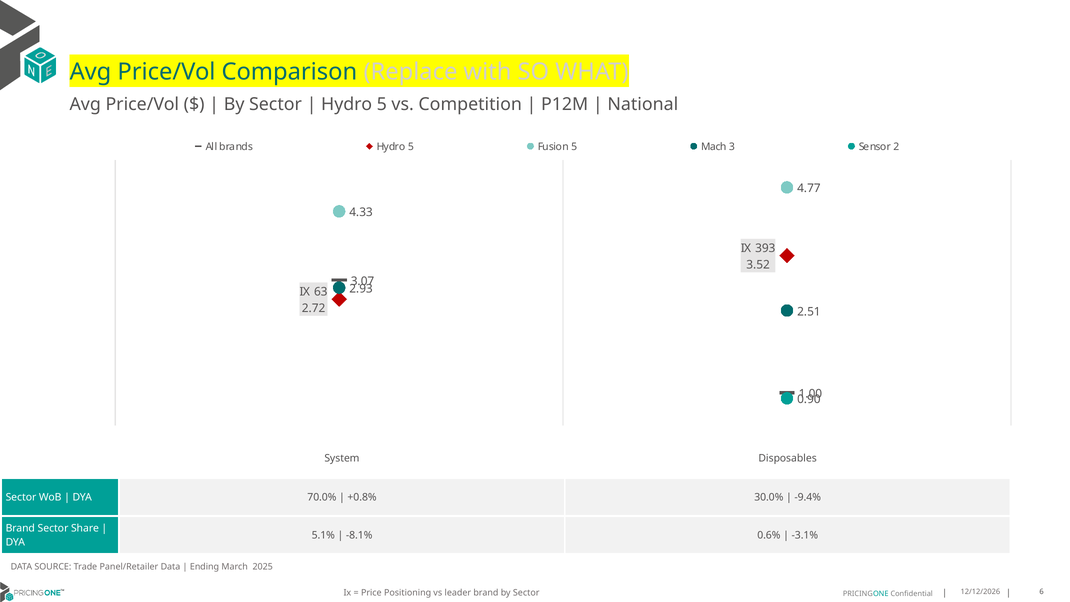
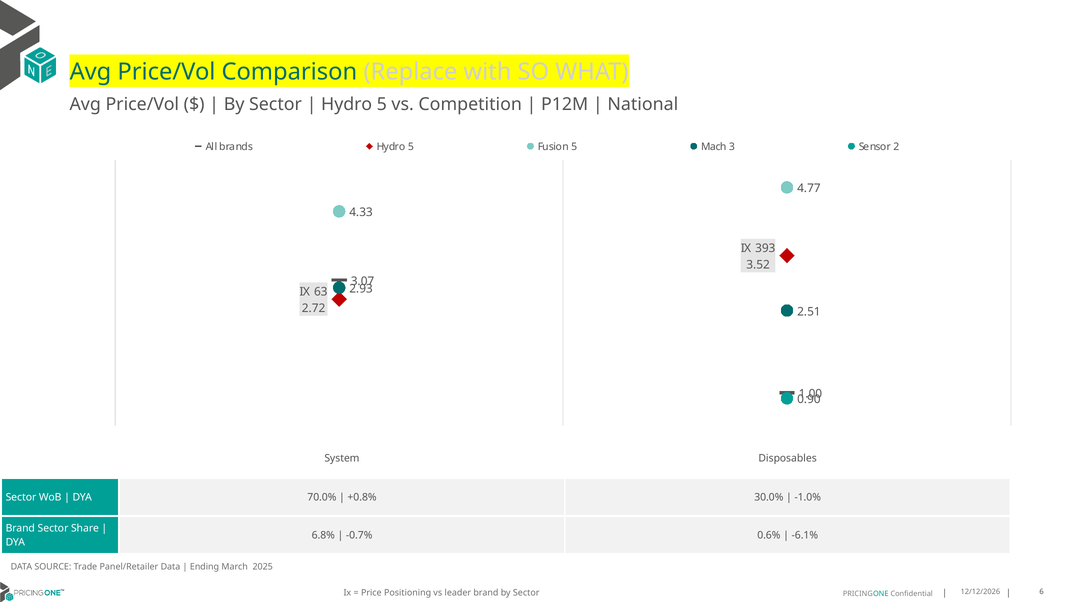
-9.4%: -9.4% -> -1.0%
5.1%: 5.1% -> 6.8%
-8.1%: -8.1% -> -0.7%
-3.1%: -3.1% -> -6.1%
